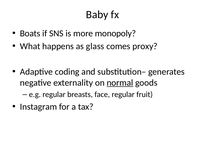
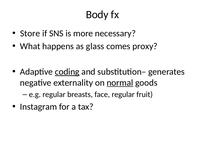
Baby: Baby -> Body
Boats: Boats -> Store
monopoly: monopoly -> necessary
coding underline: none -> present
